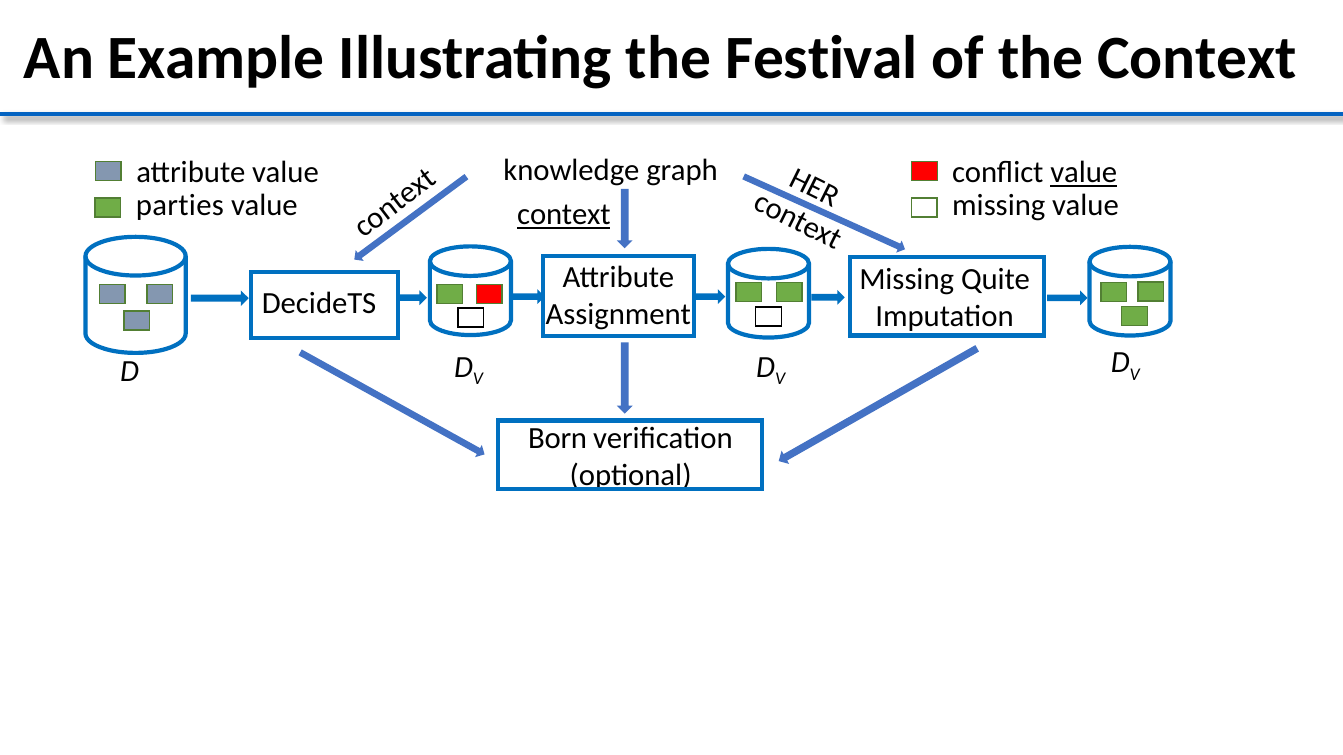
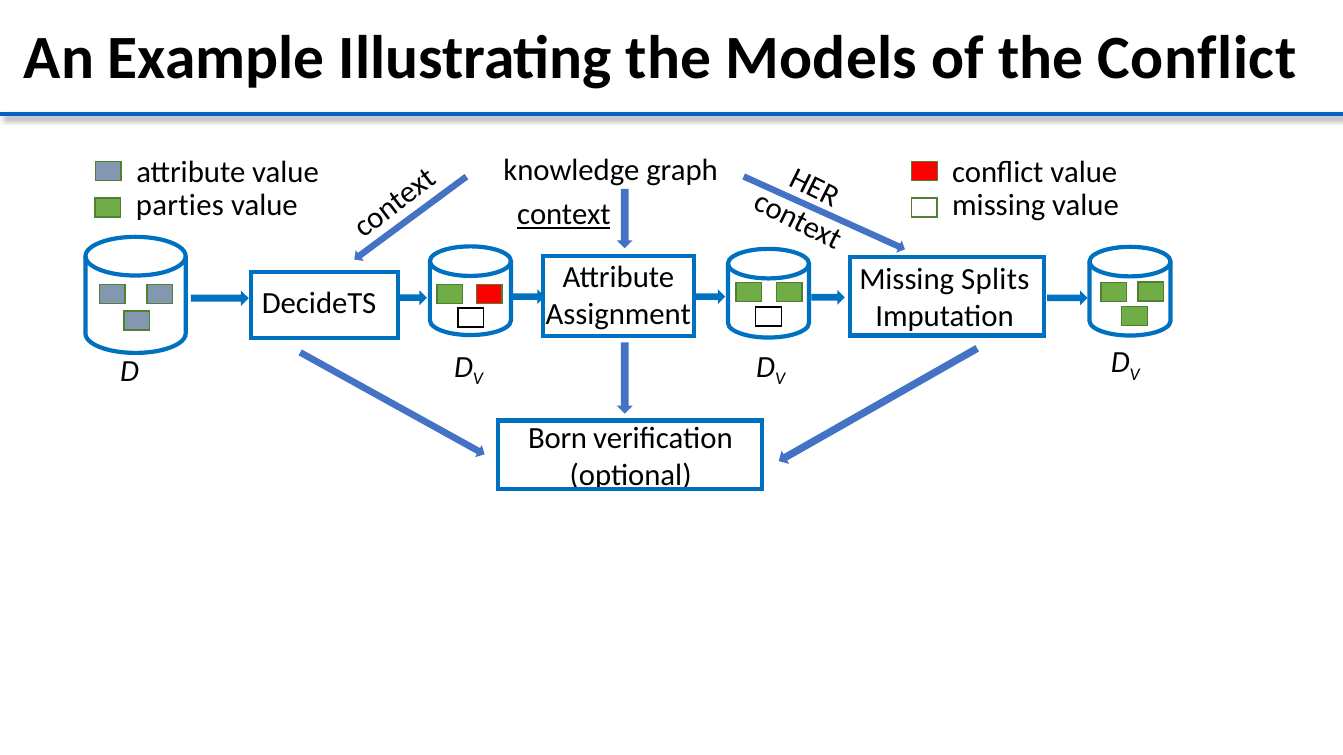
Festival: Festival -> Models
the Context: Context -> Conflict
value at (1084, 173) underline: present -> none
Quite: Quite -> Splits
